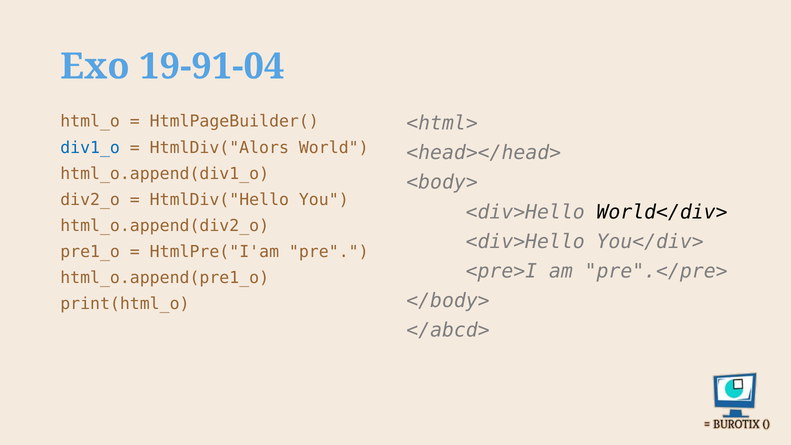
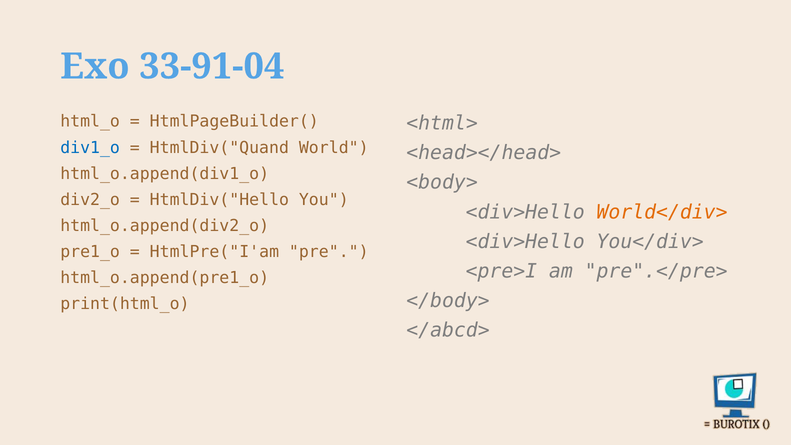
19-91-04: 19-91-04 -> 33-91-04
HtmlDiv("Alors: HtmlDiv("Alors -> HtmlDiv("Quand
World</div> colour: black -> orange
